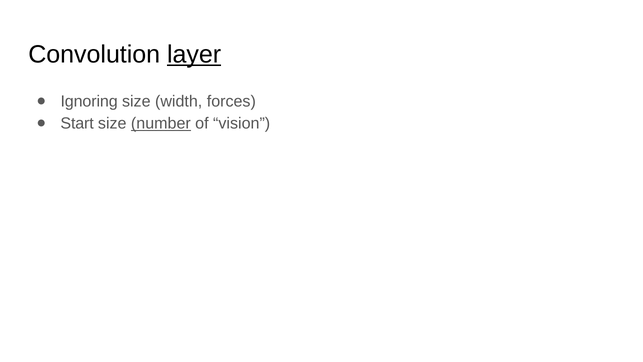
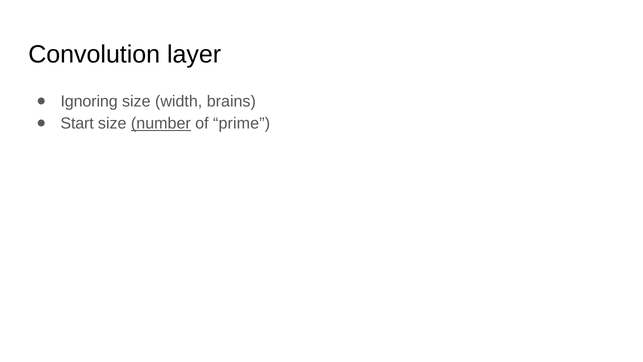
layer underline: present -> none
forces: forces -> brains
vision: vision -> prime
